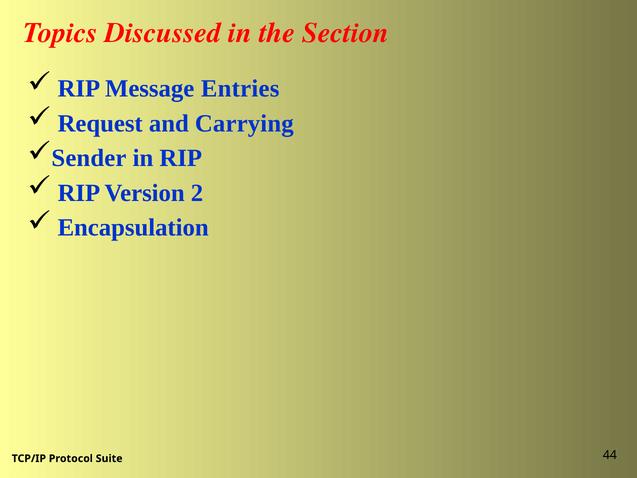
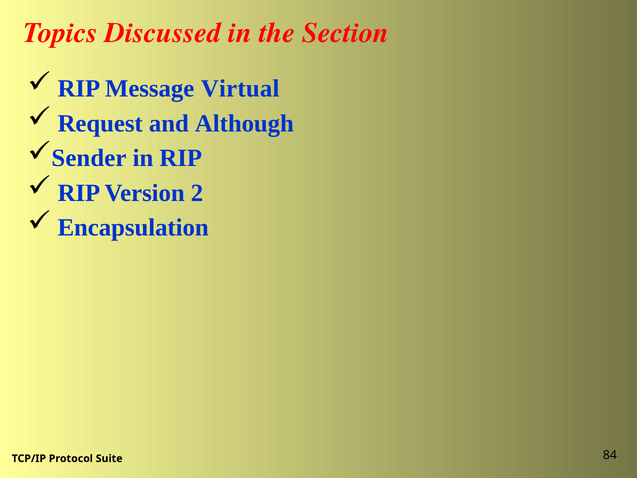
Entries: Entries -> Virtual
Carrying: Carrying -> Although
44: 44 -> 84
